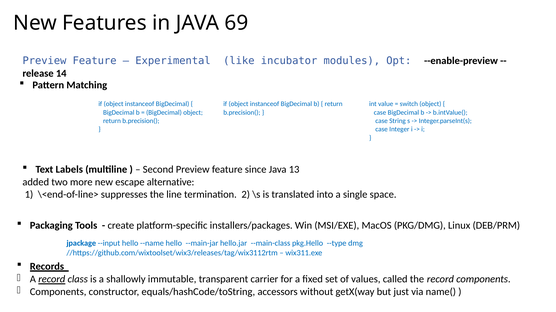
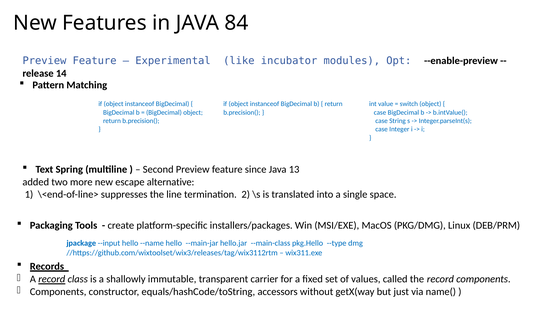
69: 69 -> 84
Labels: Labels -> Spring
